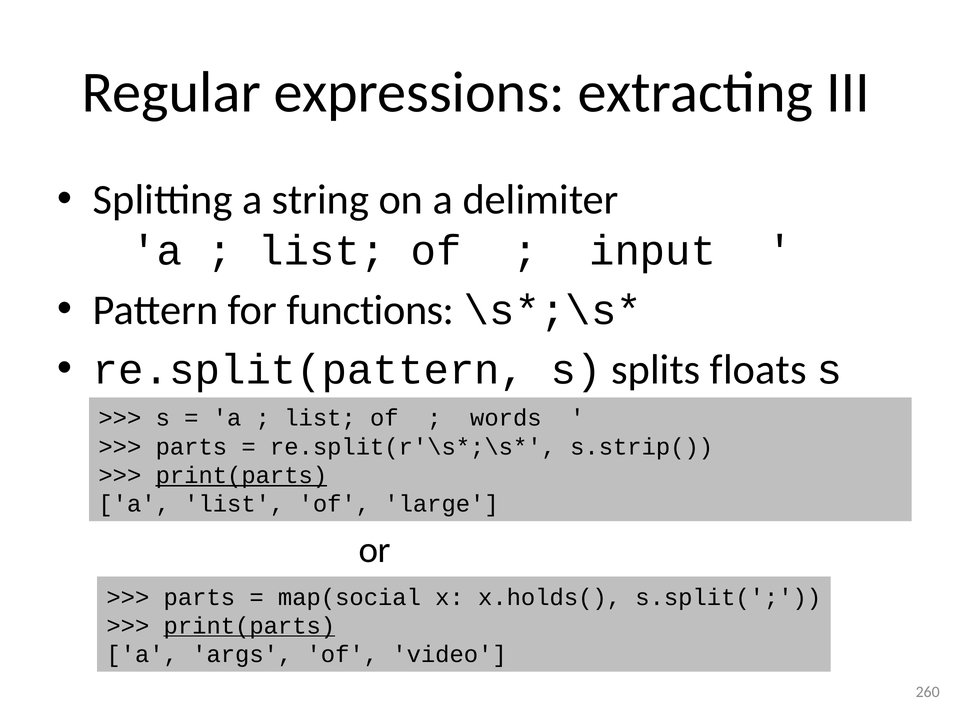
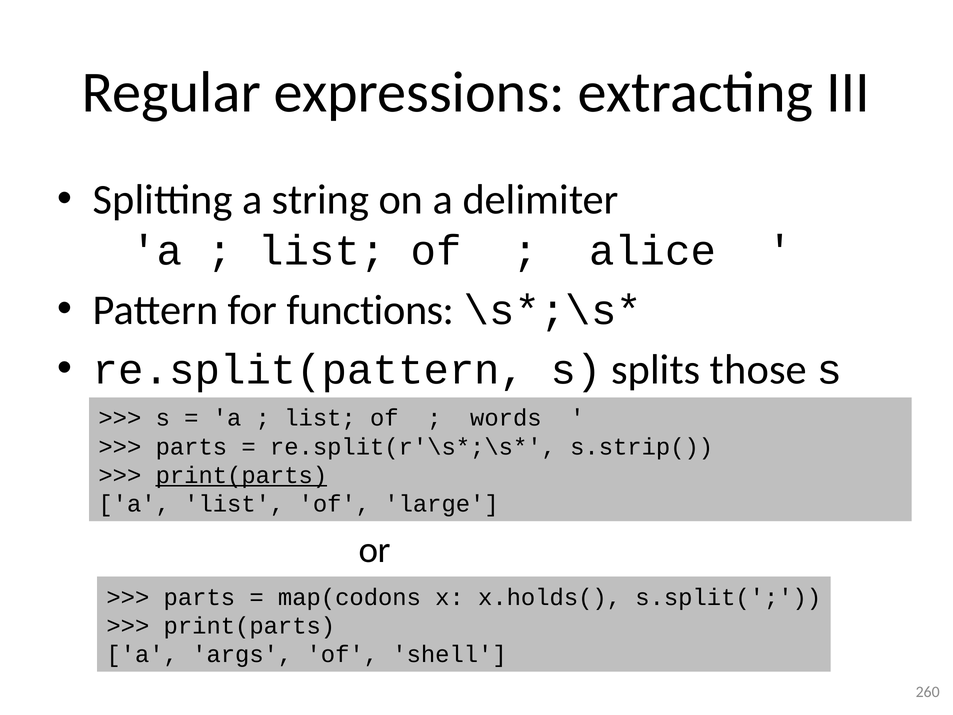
input: input -> alice
floats: floats -> those
map(social: map(social -> map(codons
print(parts at (249, 626) underline: present -> none
video: video -> shell
